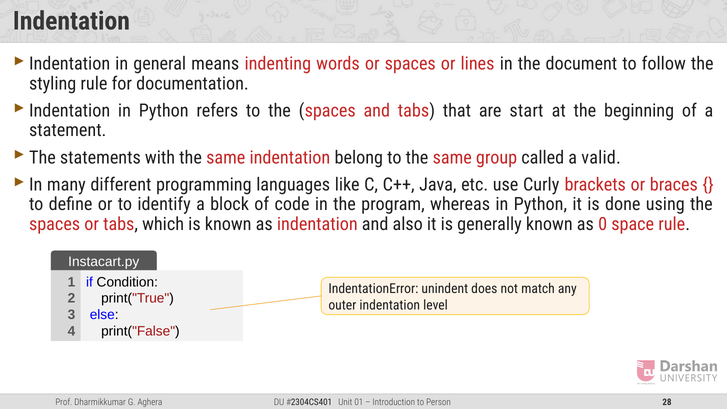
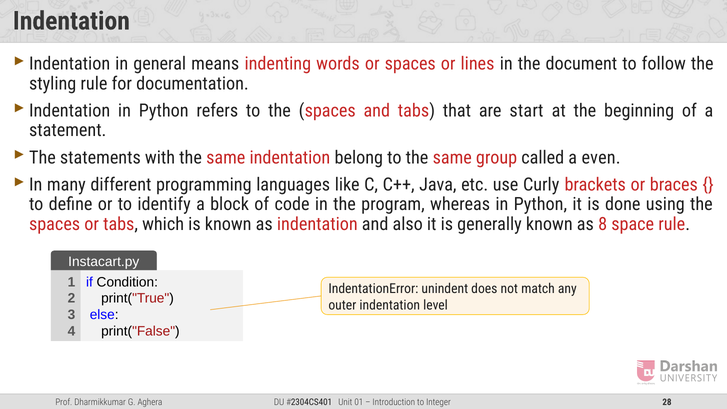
valid: valid -> even
0: 0 -> 8
Person: Person -> Integer
